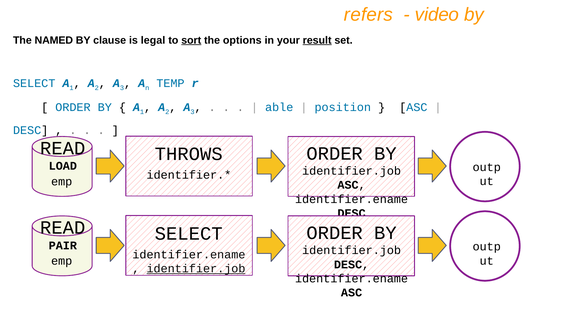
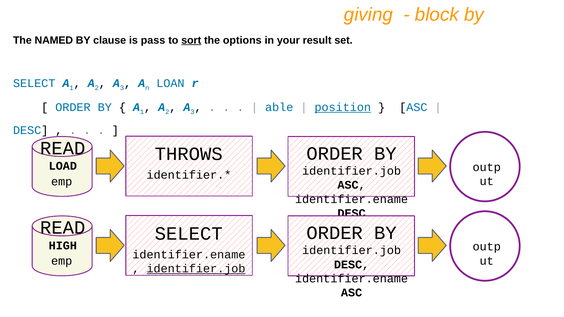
refers: refers -> giving
video: video -> block
legal: legal -> pass
result underline: present -> none
TEMP: TEMP -> LOAN
position underline: none -> present
PAIR: PAIR -> HIGH
